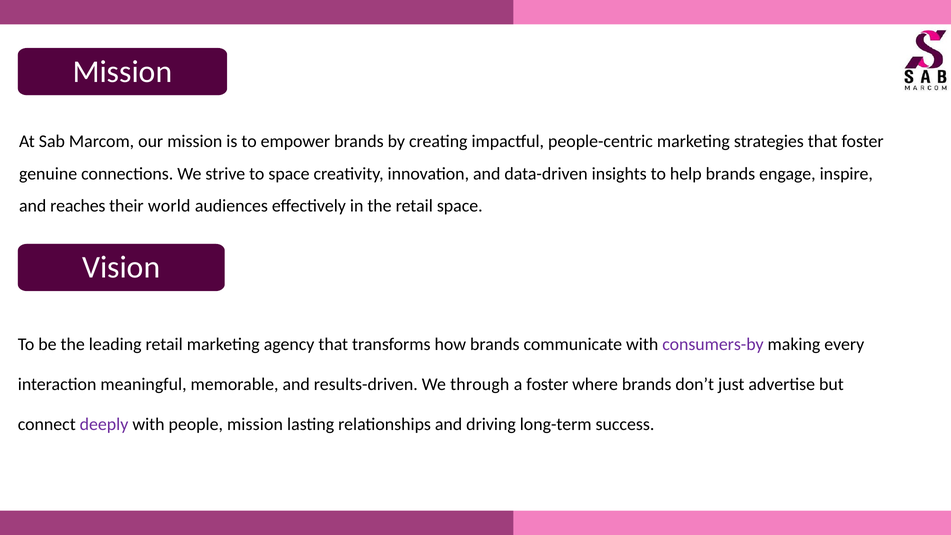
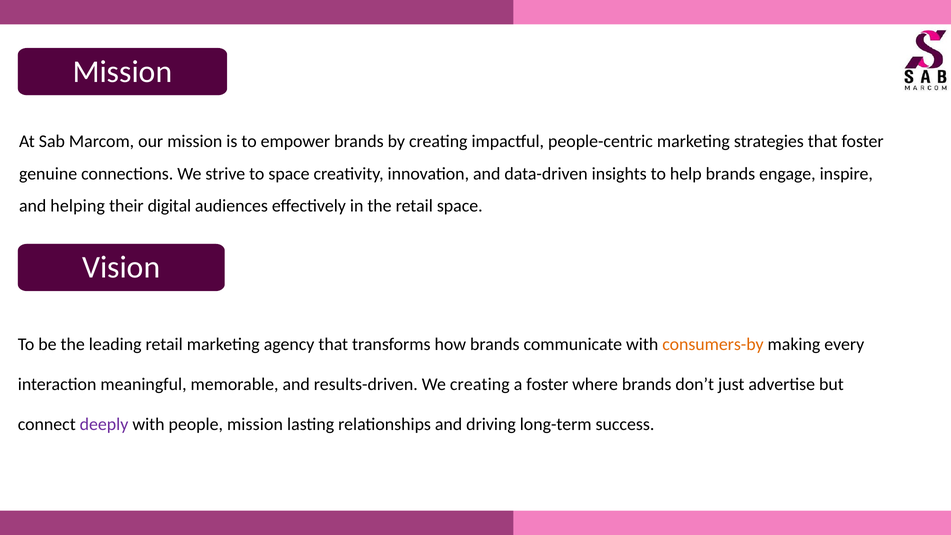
reaches: reaches -> helping
world: world -> digital
consumers-by colour: purple -> orange
We through: through -> creating
